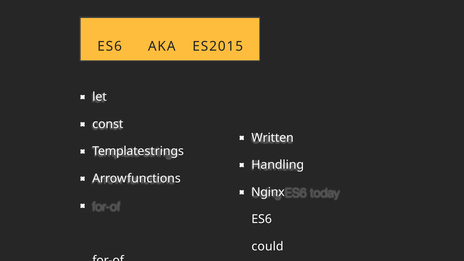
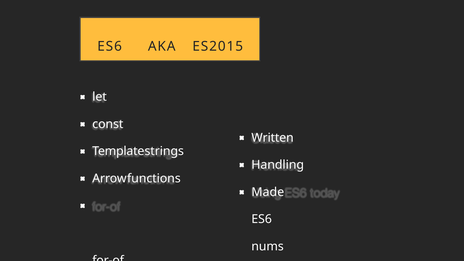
Nginx: Nginx -> Made
could: could -> nums
